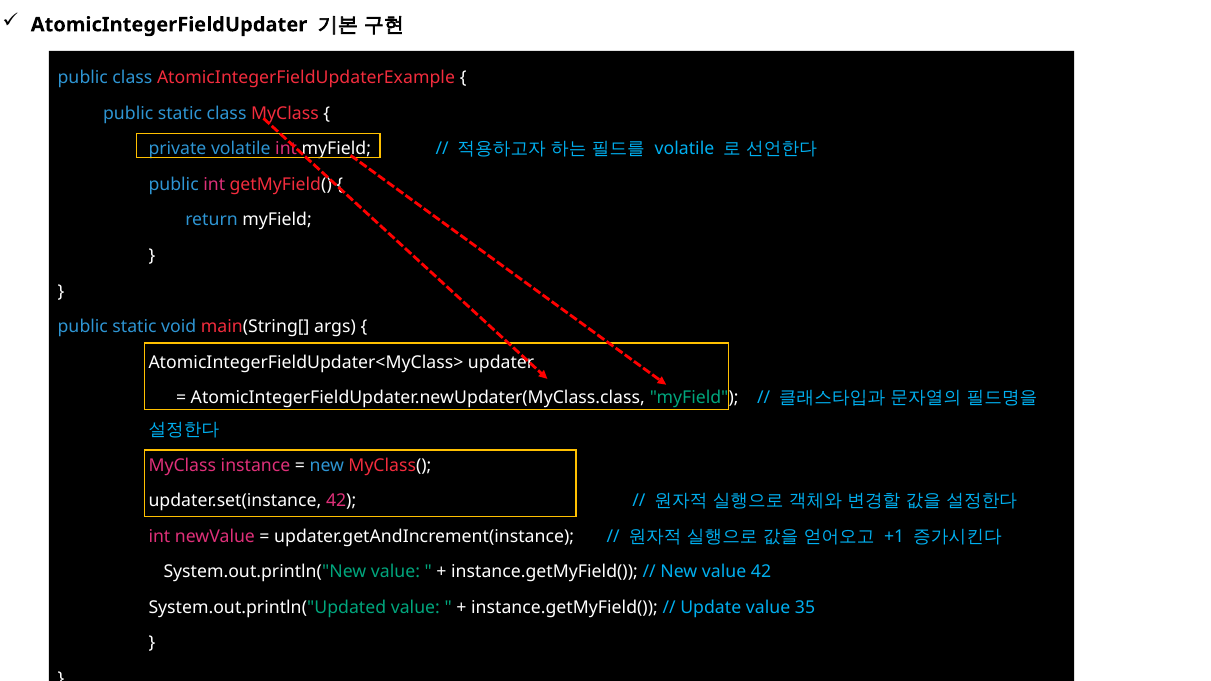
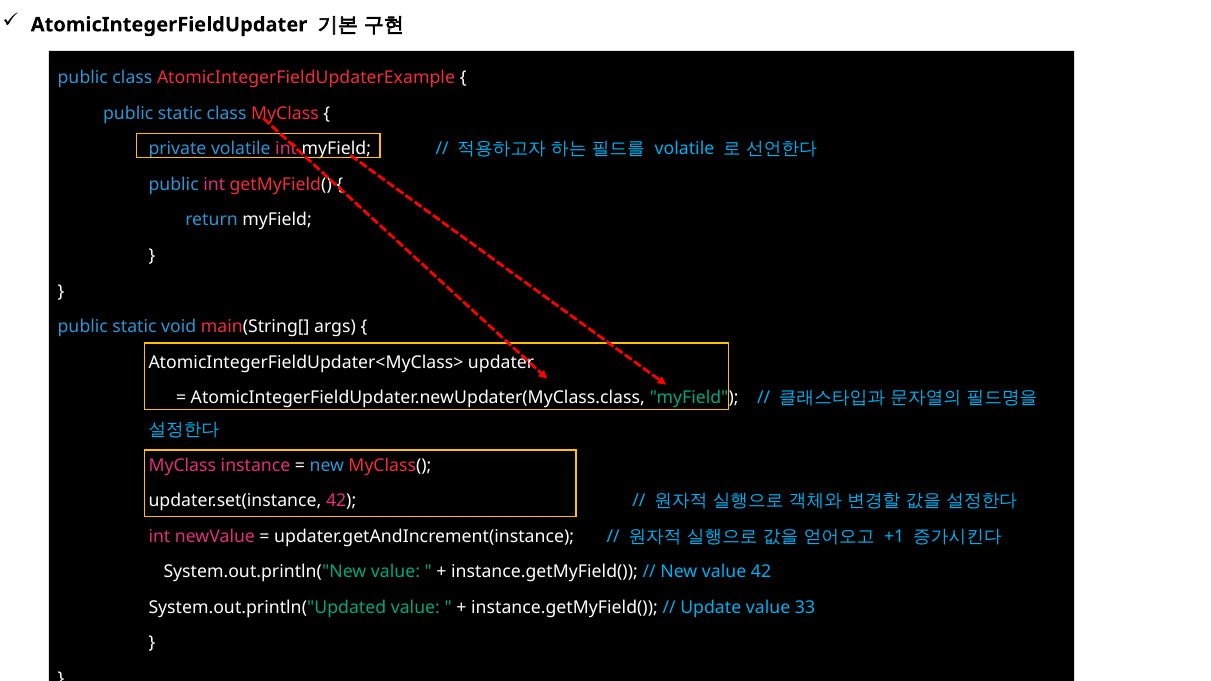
35: 35 -> 33
